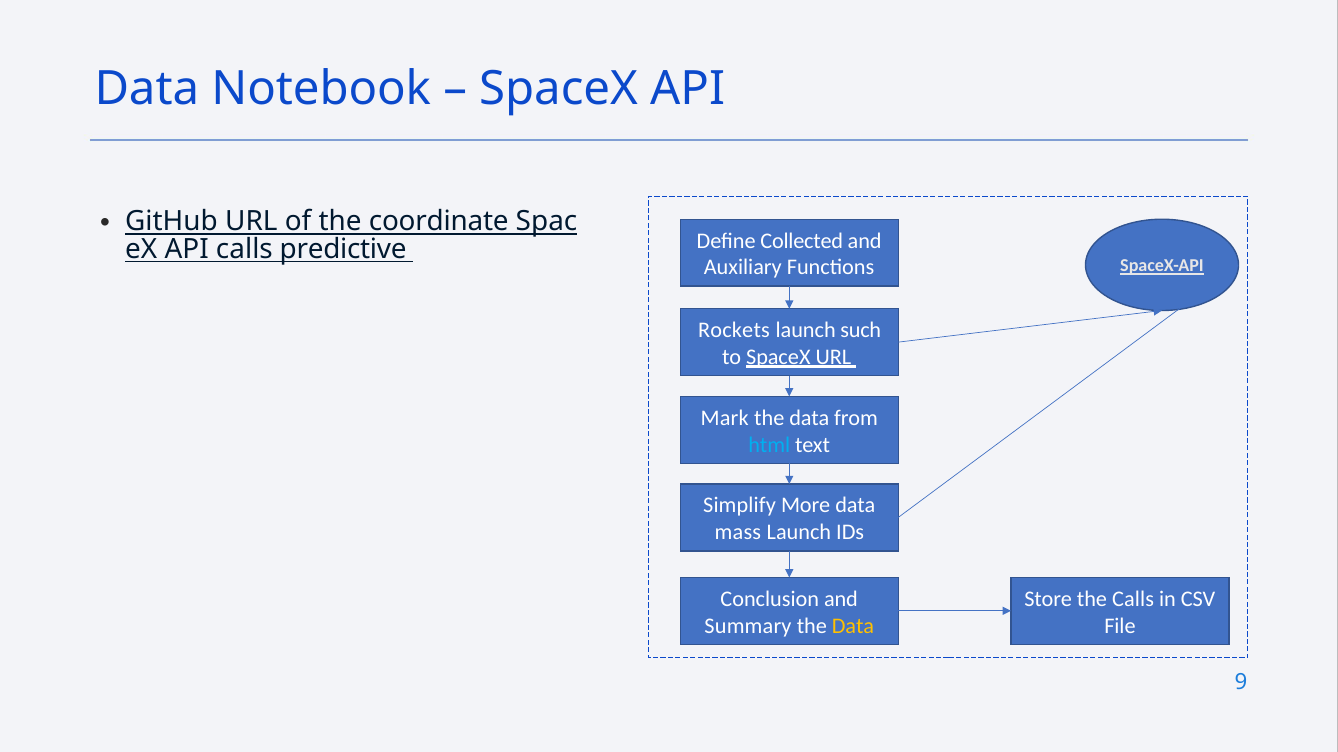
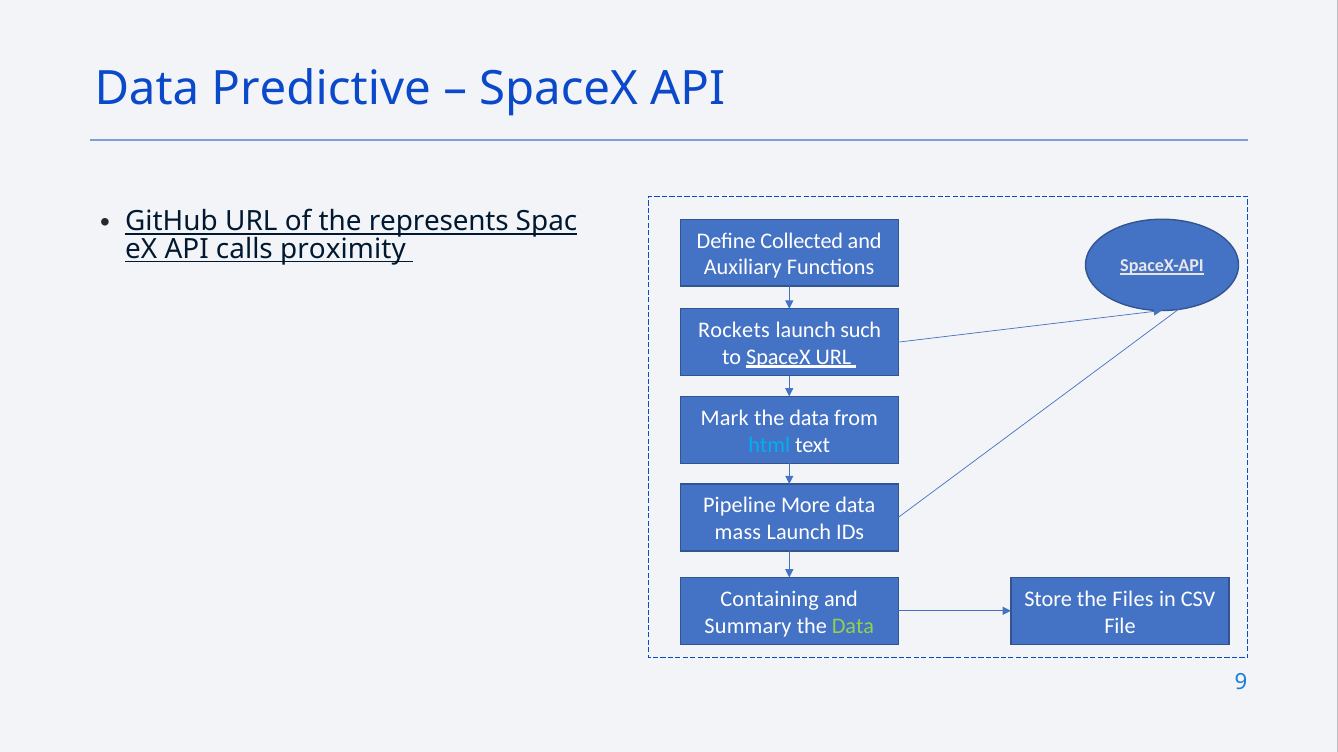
Notebook: Notebook -> Predictive
coordinate: coordinate -> represents
predictive: predictive -> proximity
Simplify: Simplify -> Pipeline
Conclusion: Conclusion -> Containing
the Calls: Calls -> Files
Data at (853, 626) colour: yellow -> light green
